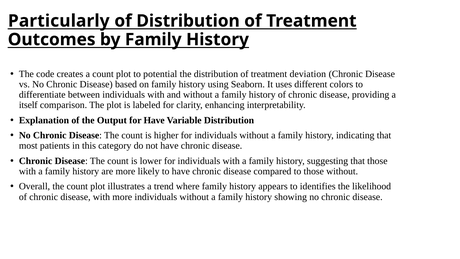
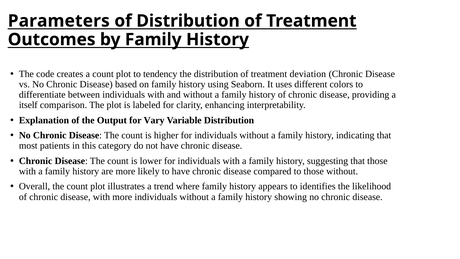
Particularly: Particularly -> Parameters
potential: potential -> tendency
for Have: Have -> Vary
